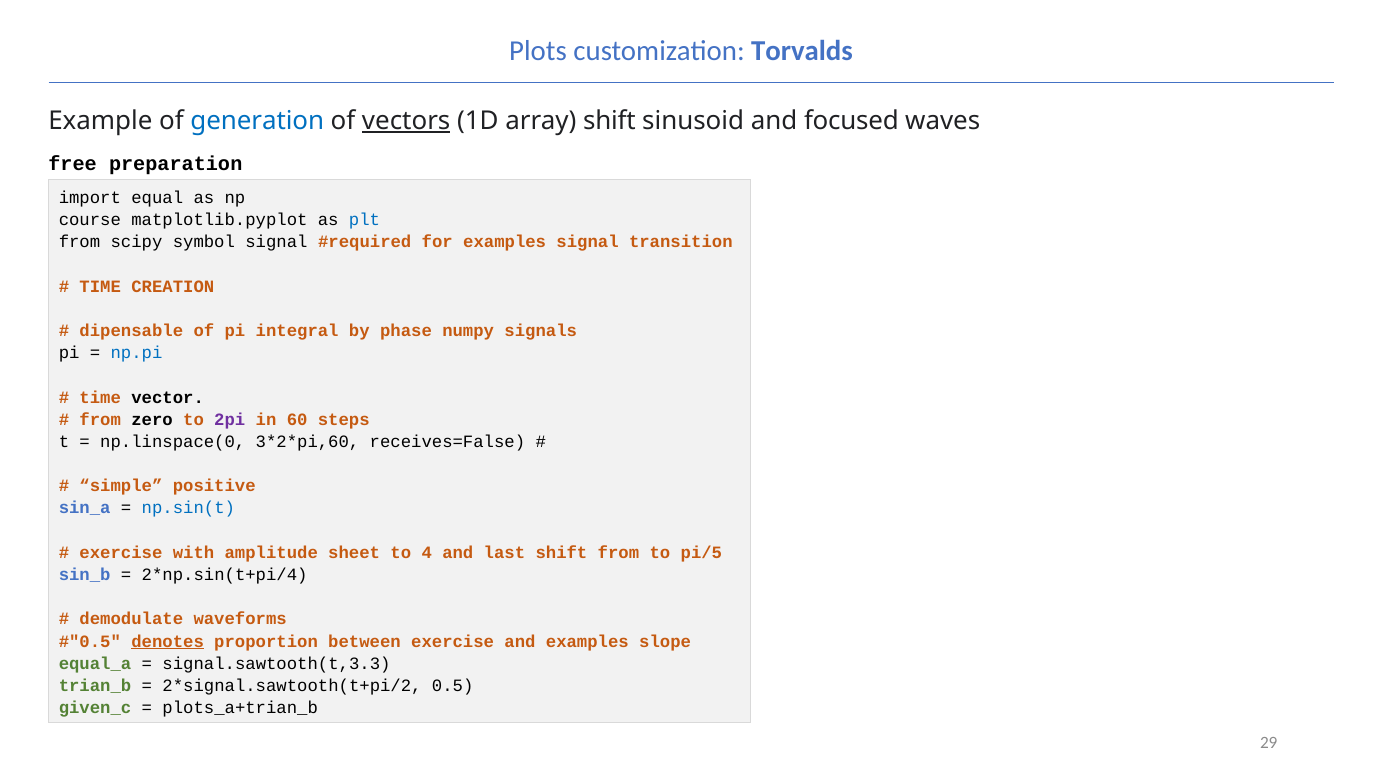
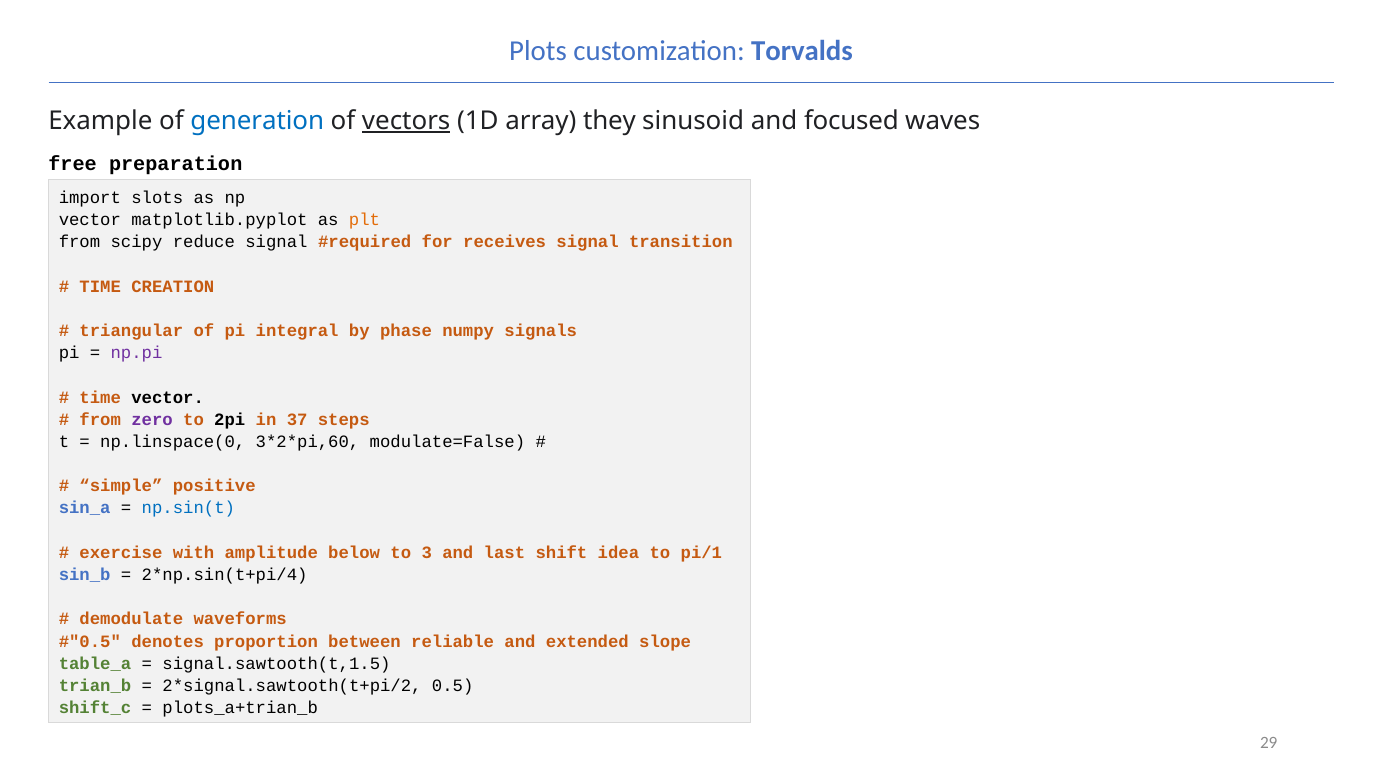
array shift: shift -> they
equal: equal -> slots
course at (90, 220): course -> vector
plt colour: blue -> orange
symbol: symbol -> reduce
for examples: examples -> receives
dipensable: dipensable -> triangular
np.pi colour: blue -> purple
zero colour: black -> purple
2pi colour: purple -> black
60: 60 -> 37
receives=False: receives=False -> modulate=False
sheet: sheet -> below
4: 4 -> 3
shift from: from -> idea
pi/5: pi/5 -> pi/1
denotes underline: present -> none
between exercise: exercise -> reliable
and examples: examples -> extended
equal_a: equal_a -> table_a
signal.sawtooth(t,3.3: signal.sawtooth(t,3.3 -> signal.sawtooth(t,1.5
given_c: given_c -> shift_c
